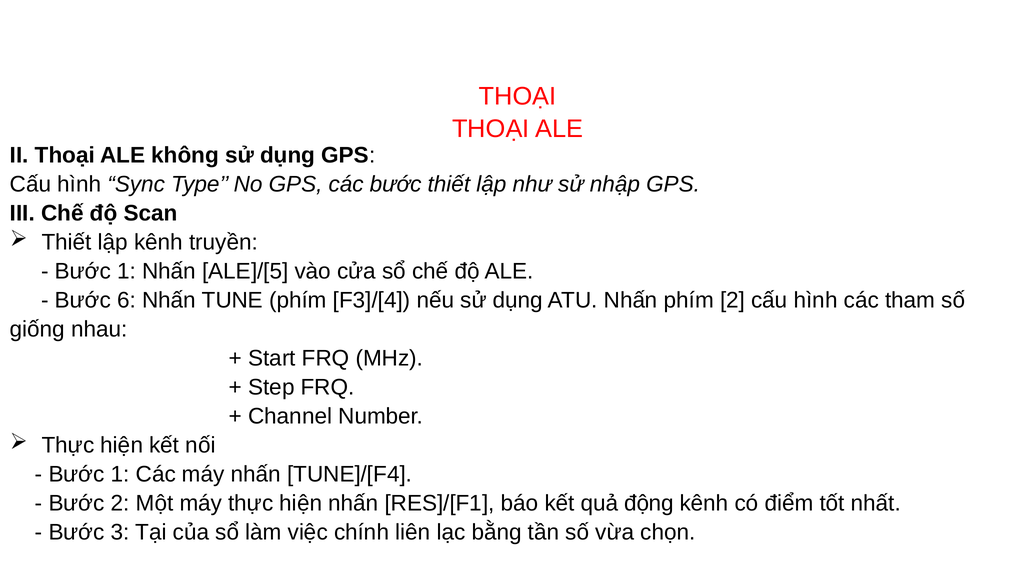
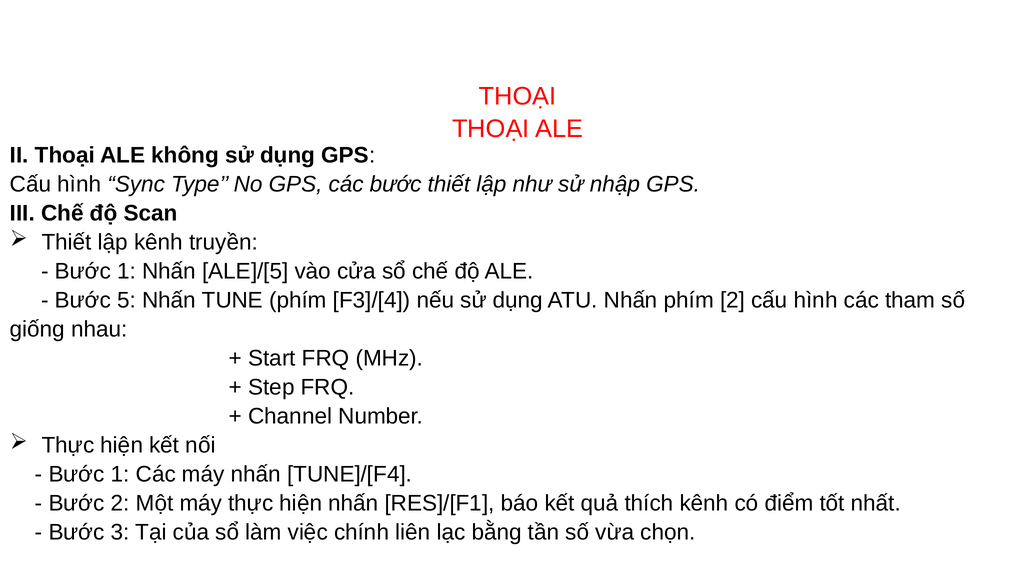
6: 6 -> 5
động: động -> thích
